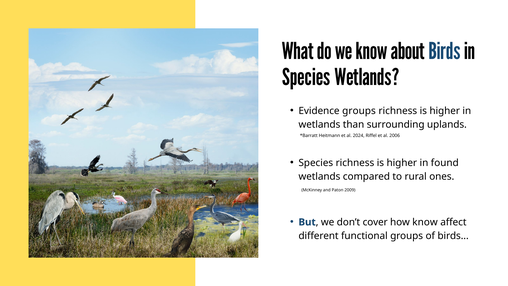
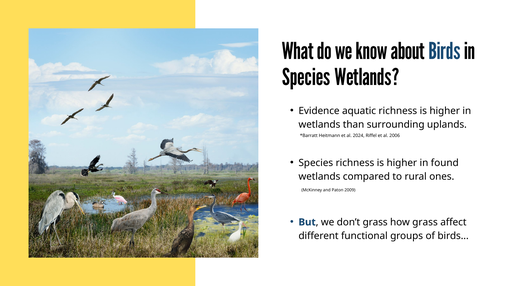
Evidence groups: groups -> aquatic
don’t cover: cover -> grass
how know: know -> grass
